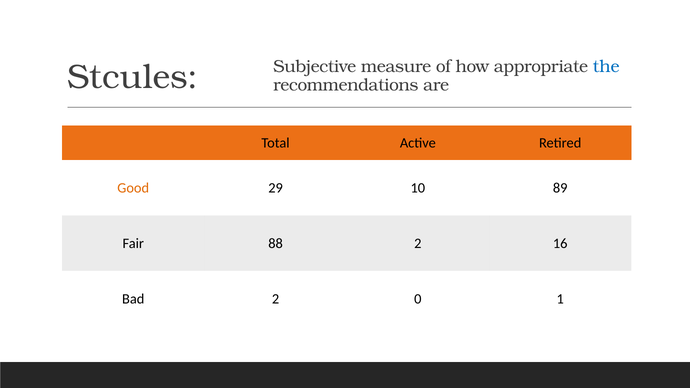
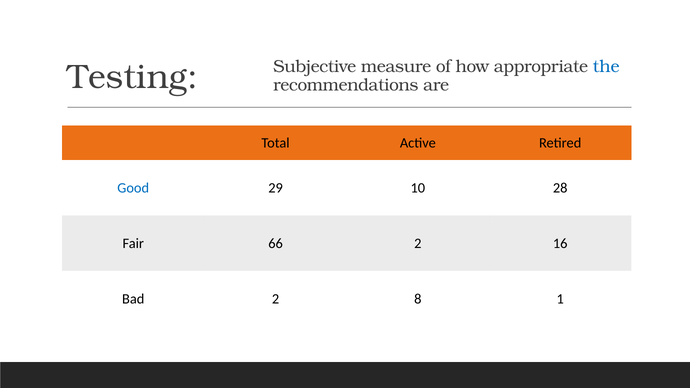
Stcules: Stcules -> Testing
Good colour: orange -> blue
89: 89 -> 28
88: 88 -> 66
0: 0 -> 8
